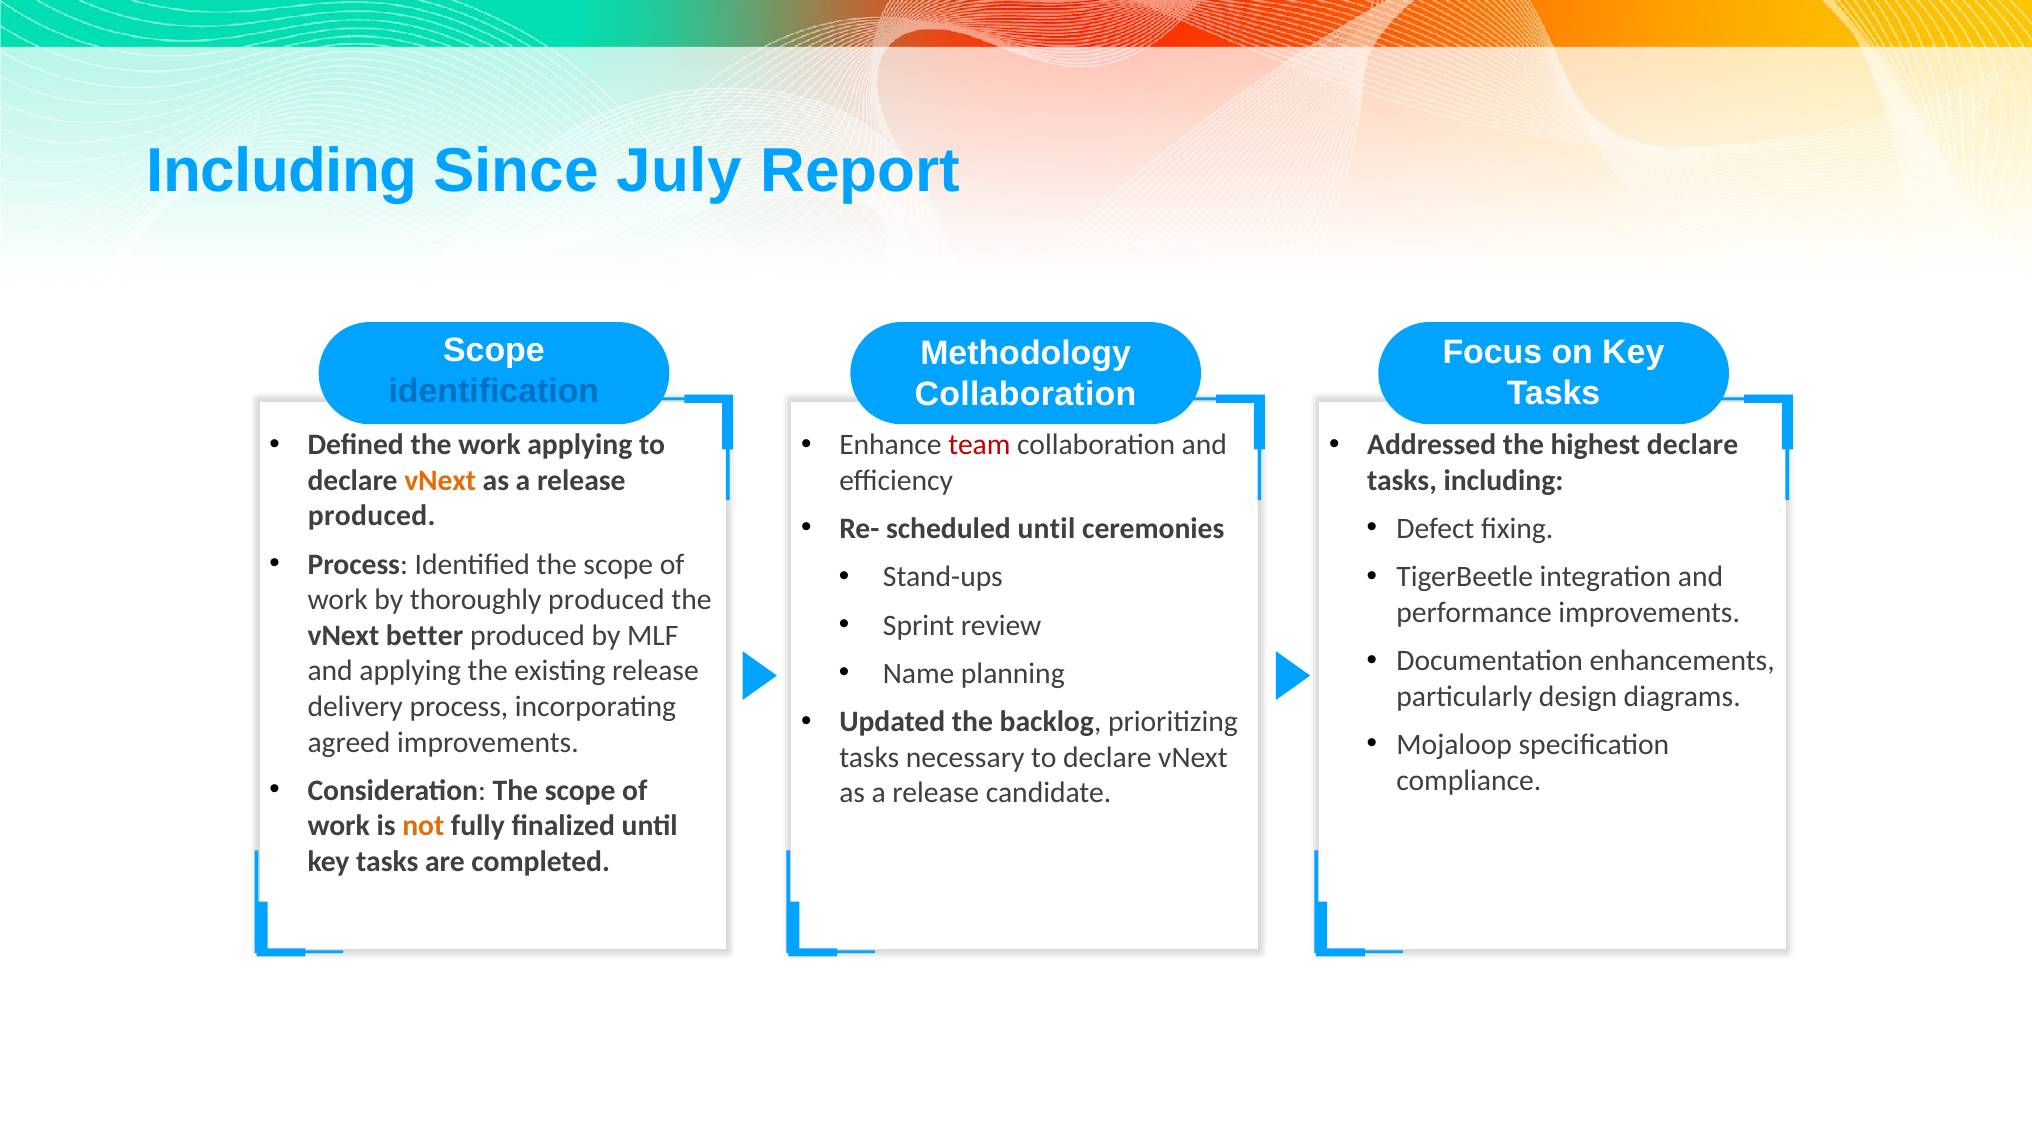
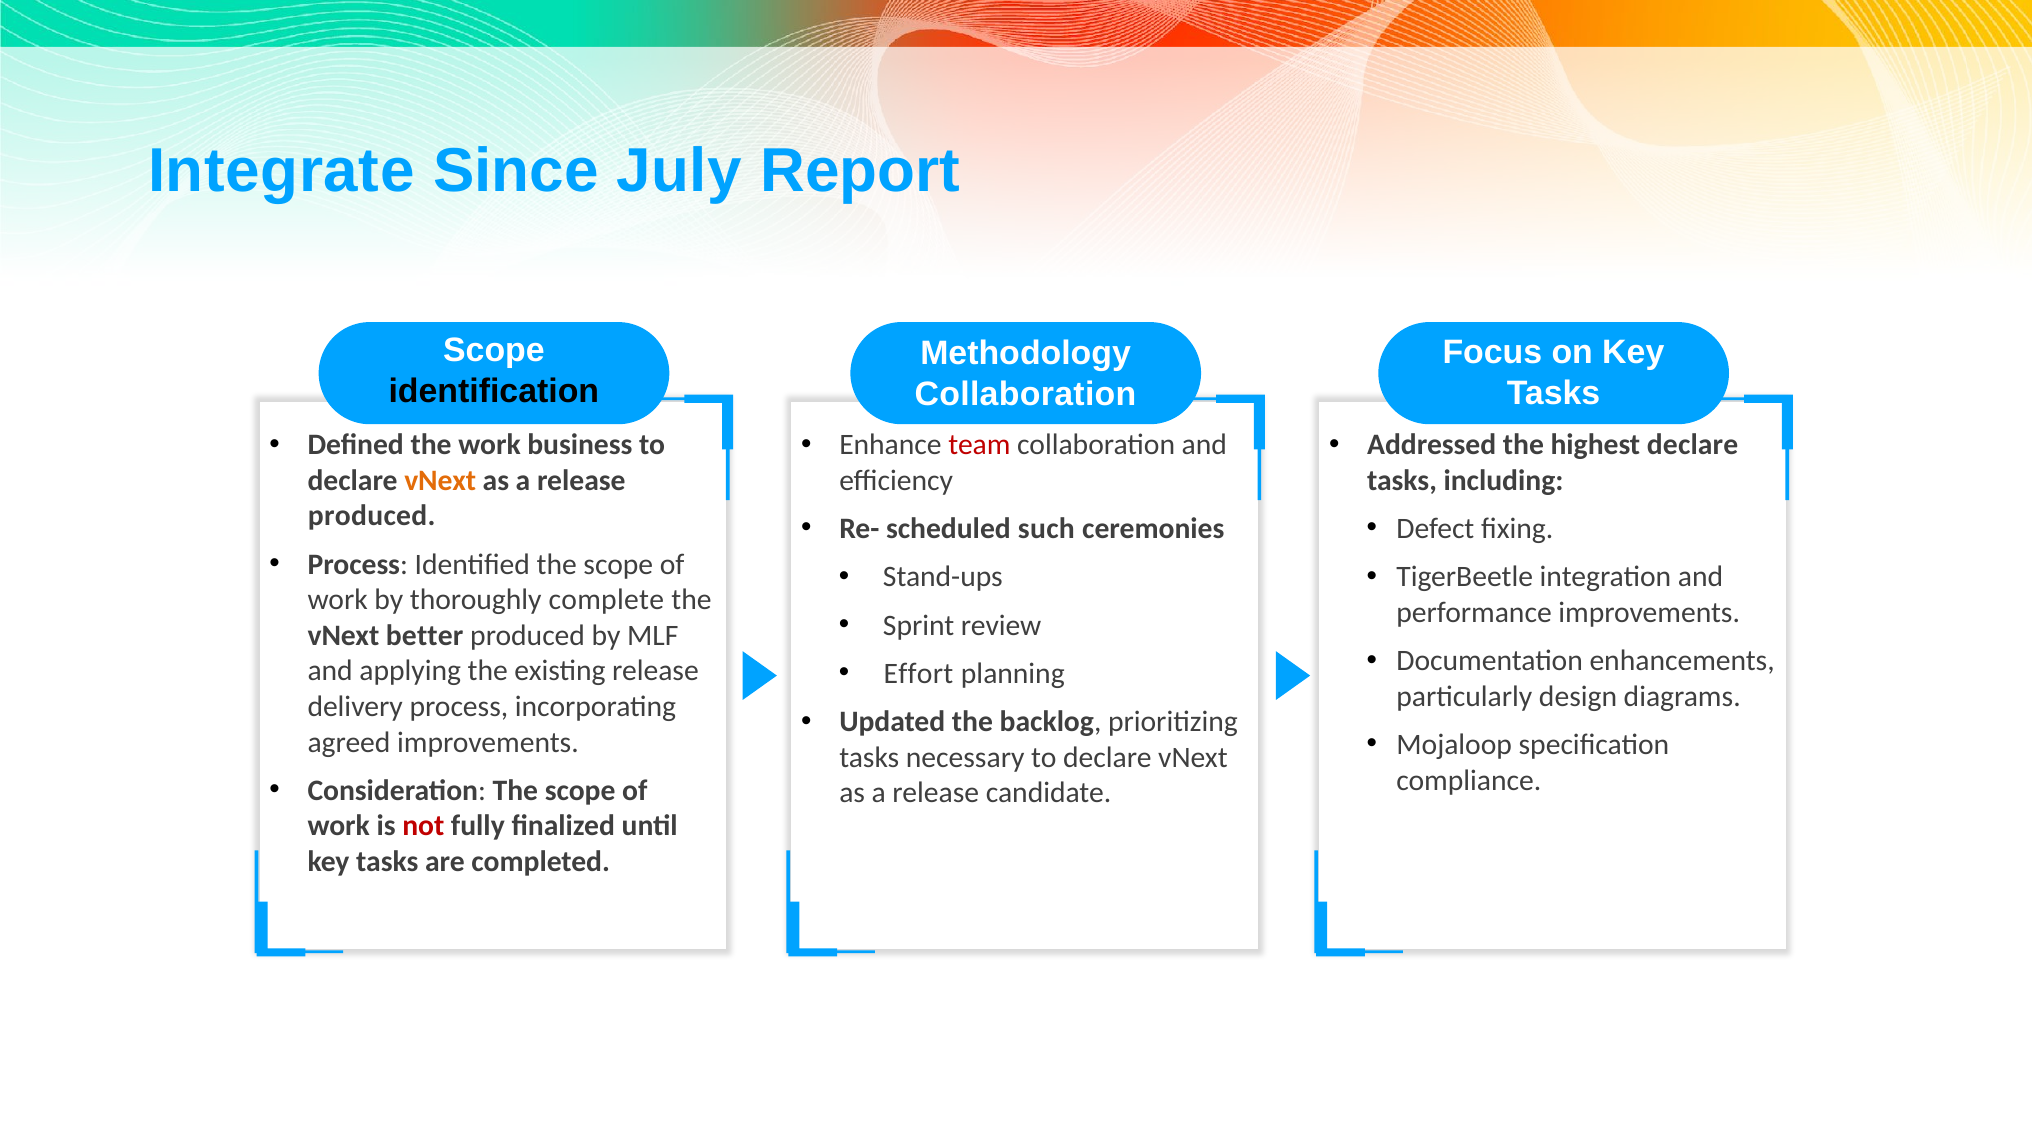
Including at (282, 171): Including -> Integrate
identification colour: blue -> black
work applying: applying -> business
scheduled until: until -> such
thoroughly produced: produced -> complete
Name: Name -> Effort
not colour: orange -> red
